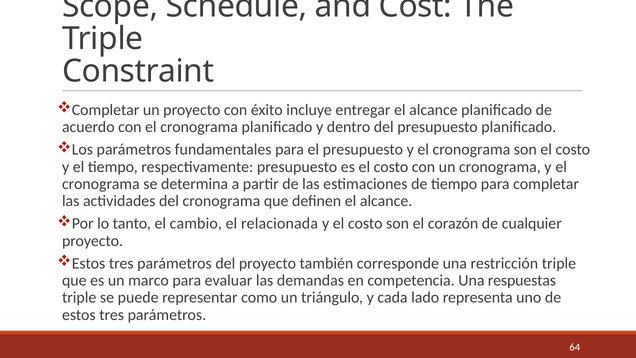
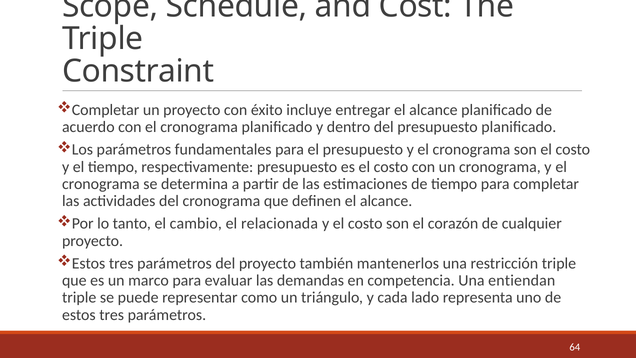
corresponde: corresponde -> mantenerlos
respuestas: respuestas -> entiendan
